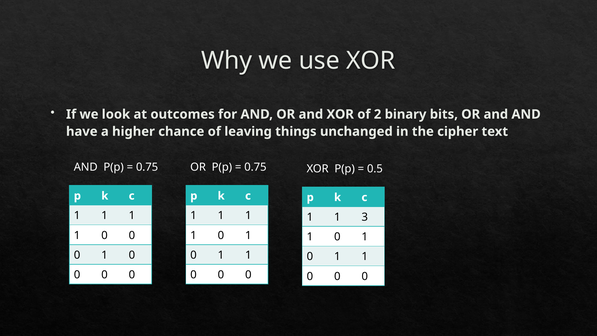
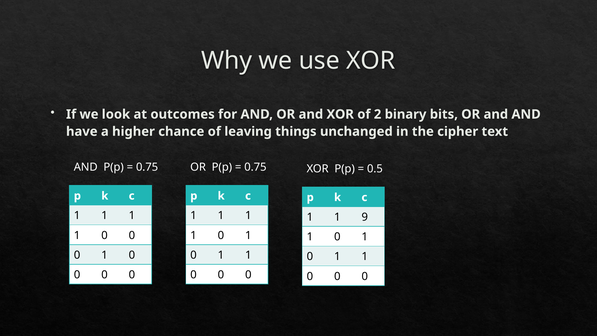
3: 3 -> 9
